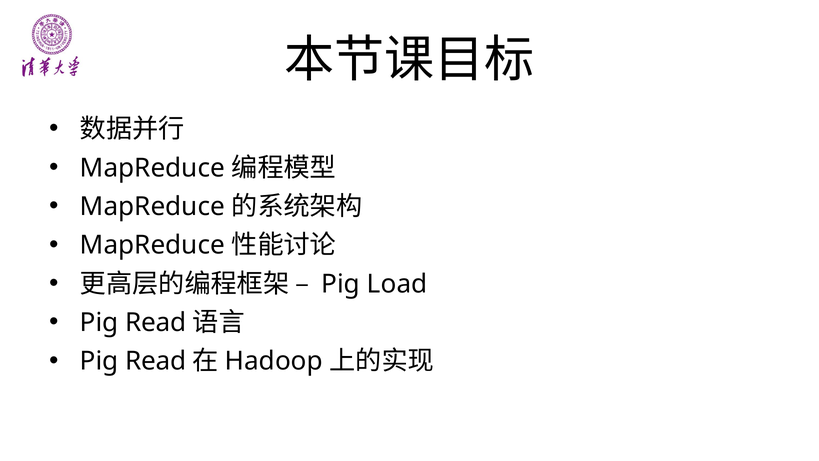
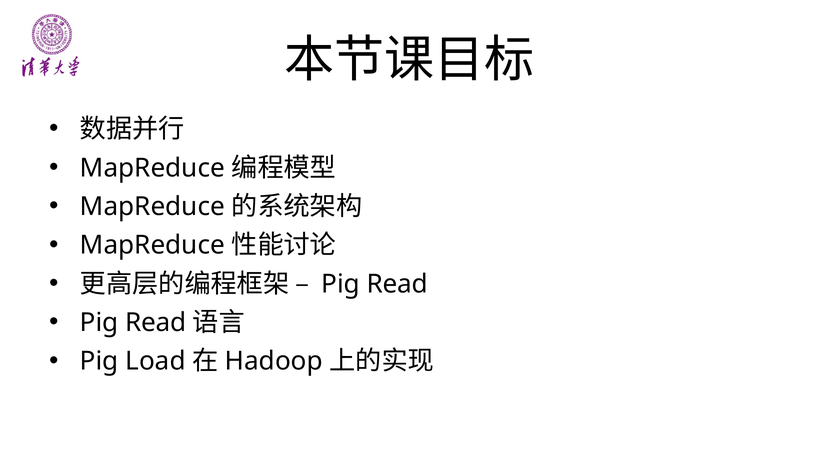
Load at (397, 284): Load -> Read
Read at (156, 361): Read -> Load
